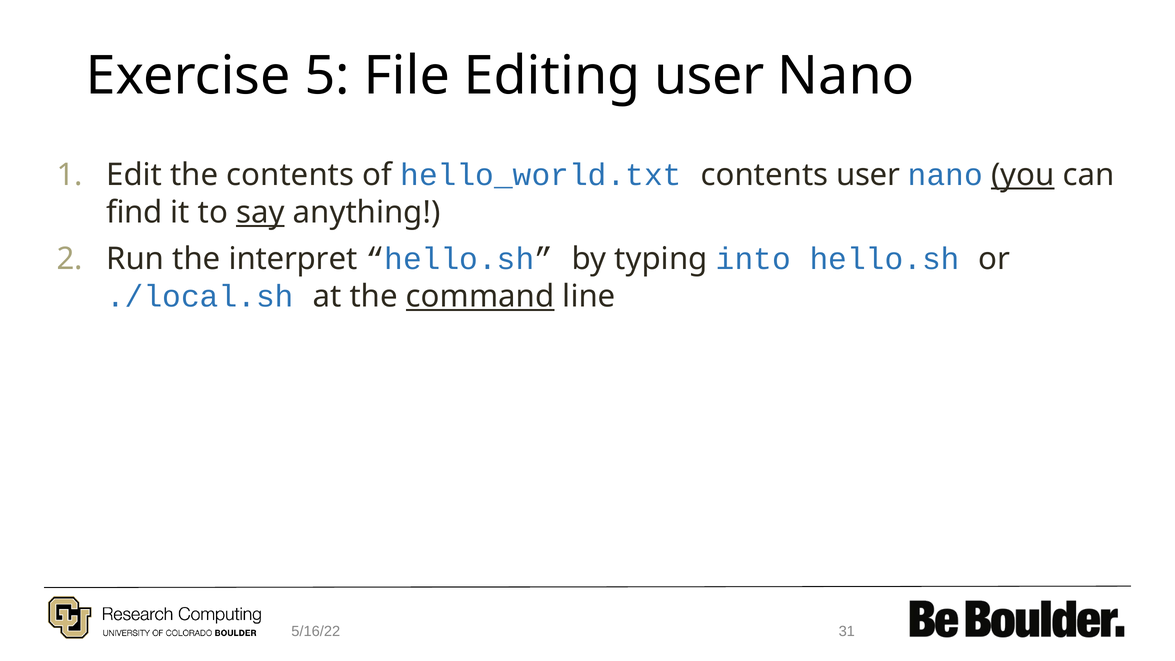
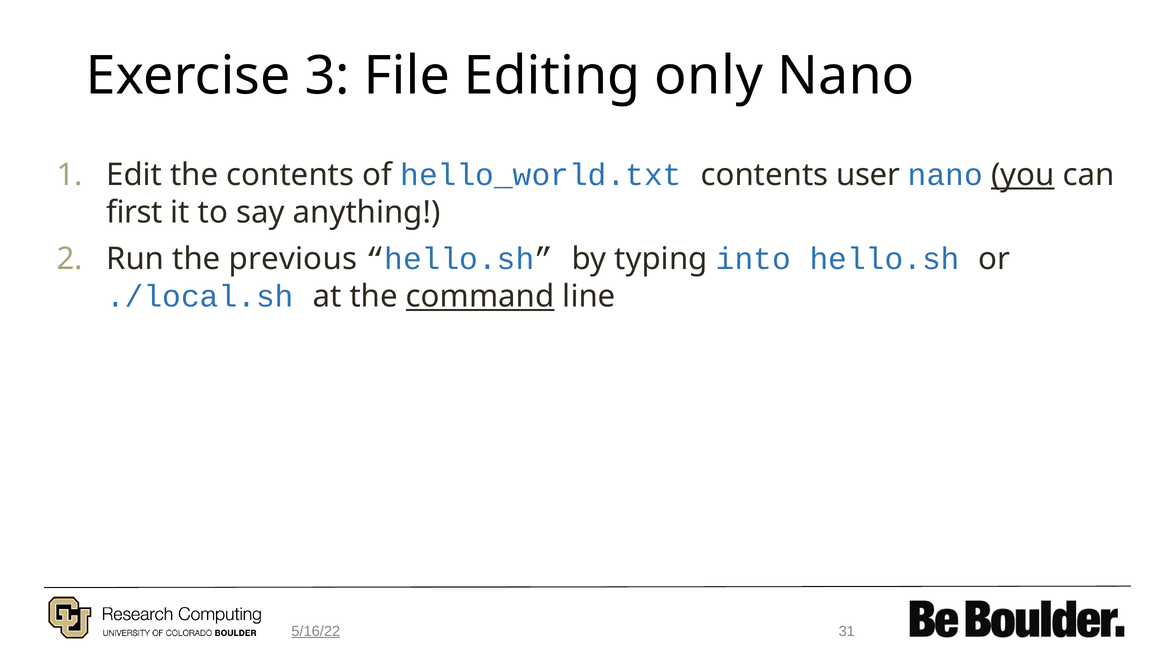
5: 5 -> 3
Editing user: user -> only
find: find -> first
say underline: present -> none
interpret: interpret -> previous
5/16/22 underline: none -> present
